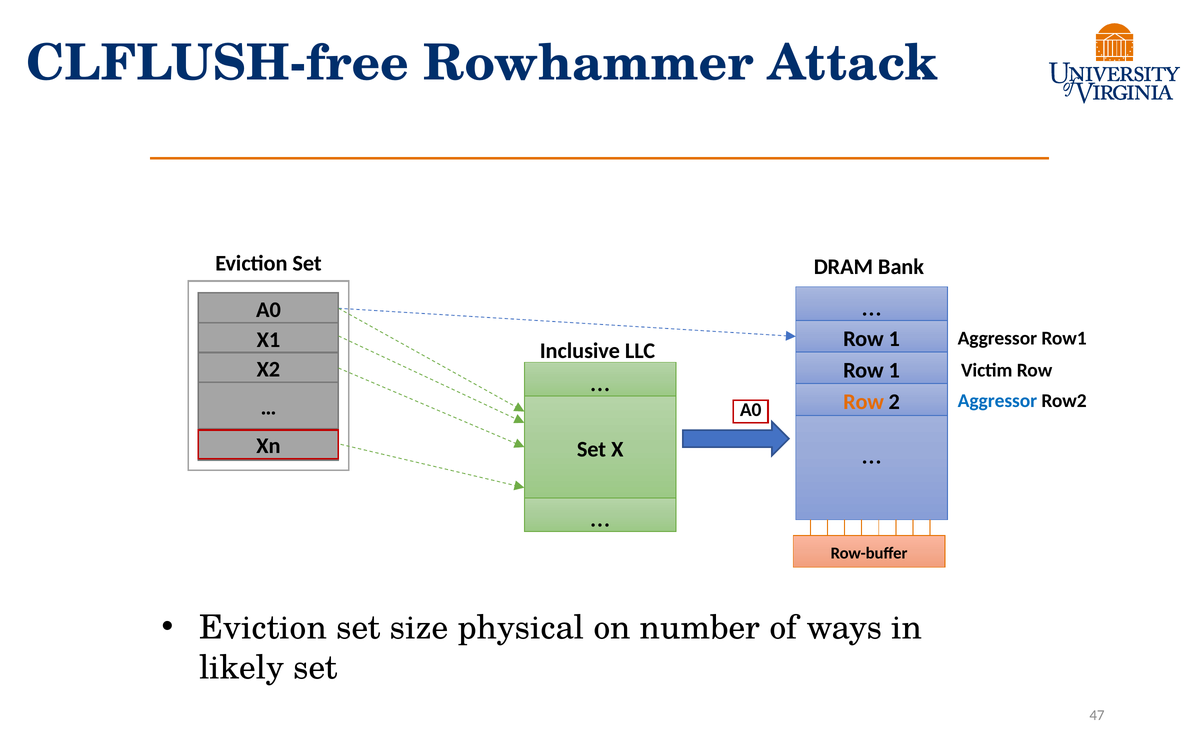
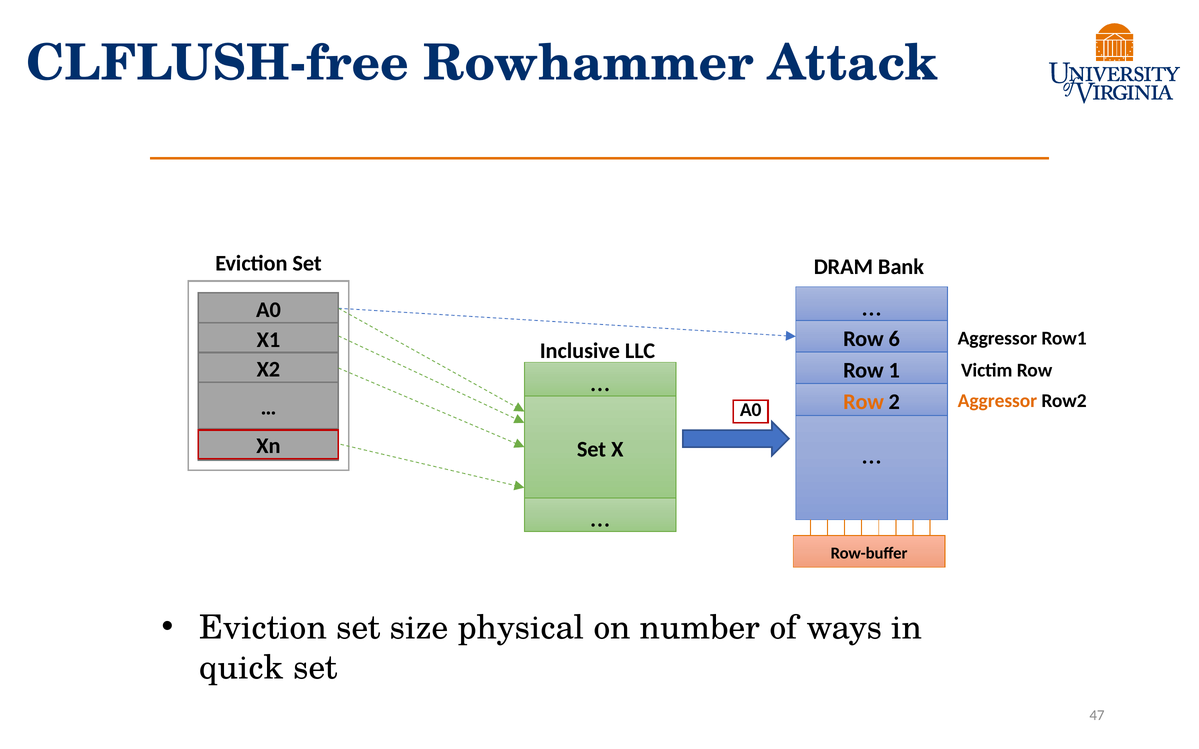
1 at (894, 339): 1 -> 6
Aggressor at (997, 401) colour: blue -> orange
likely: likely -> quick
